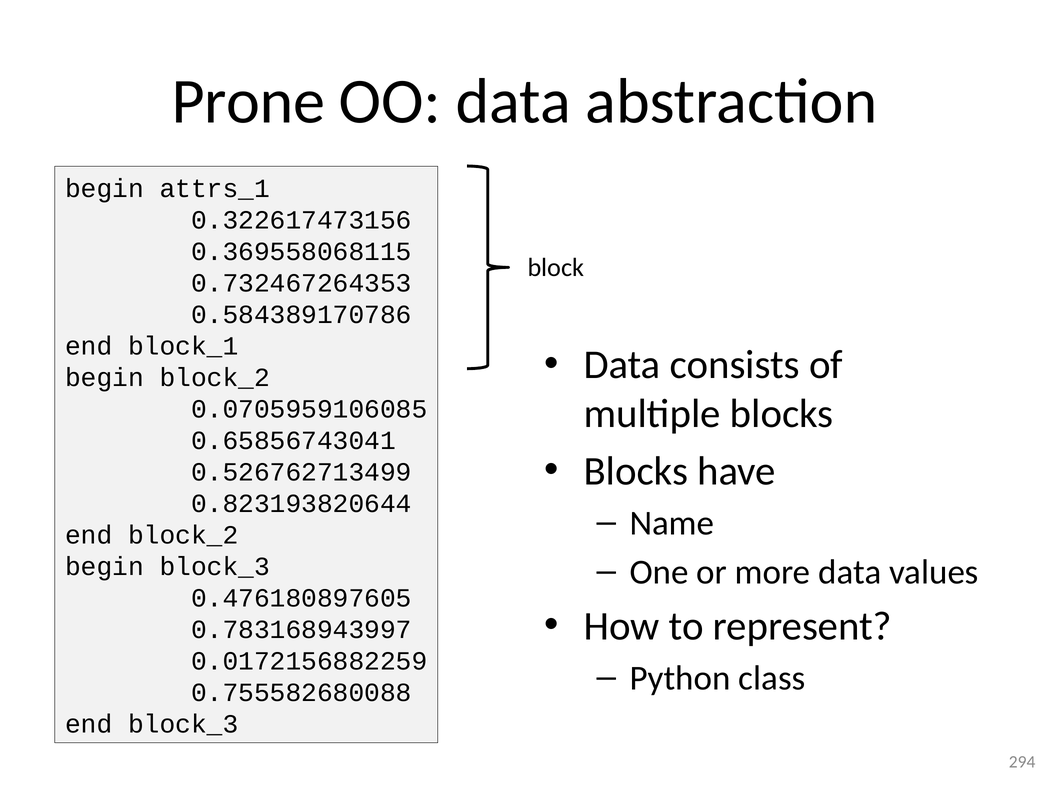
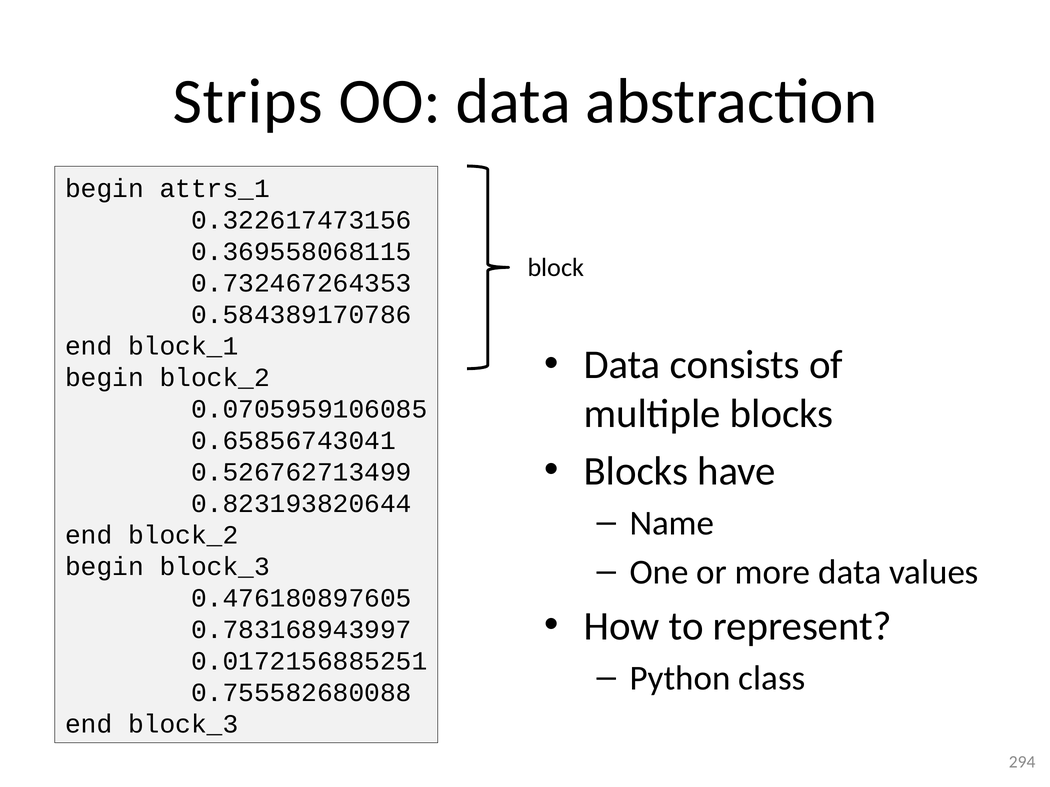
Prone: Prone -> Strips
0.0172156882259: 0.0172156882259 -> 0.0172156885251
